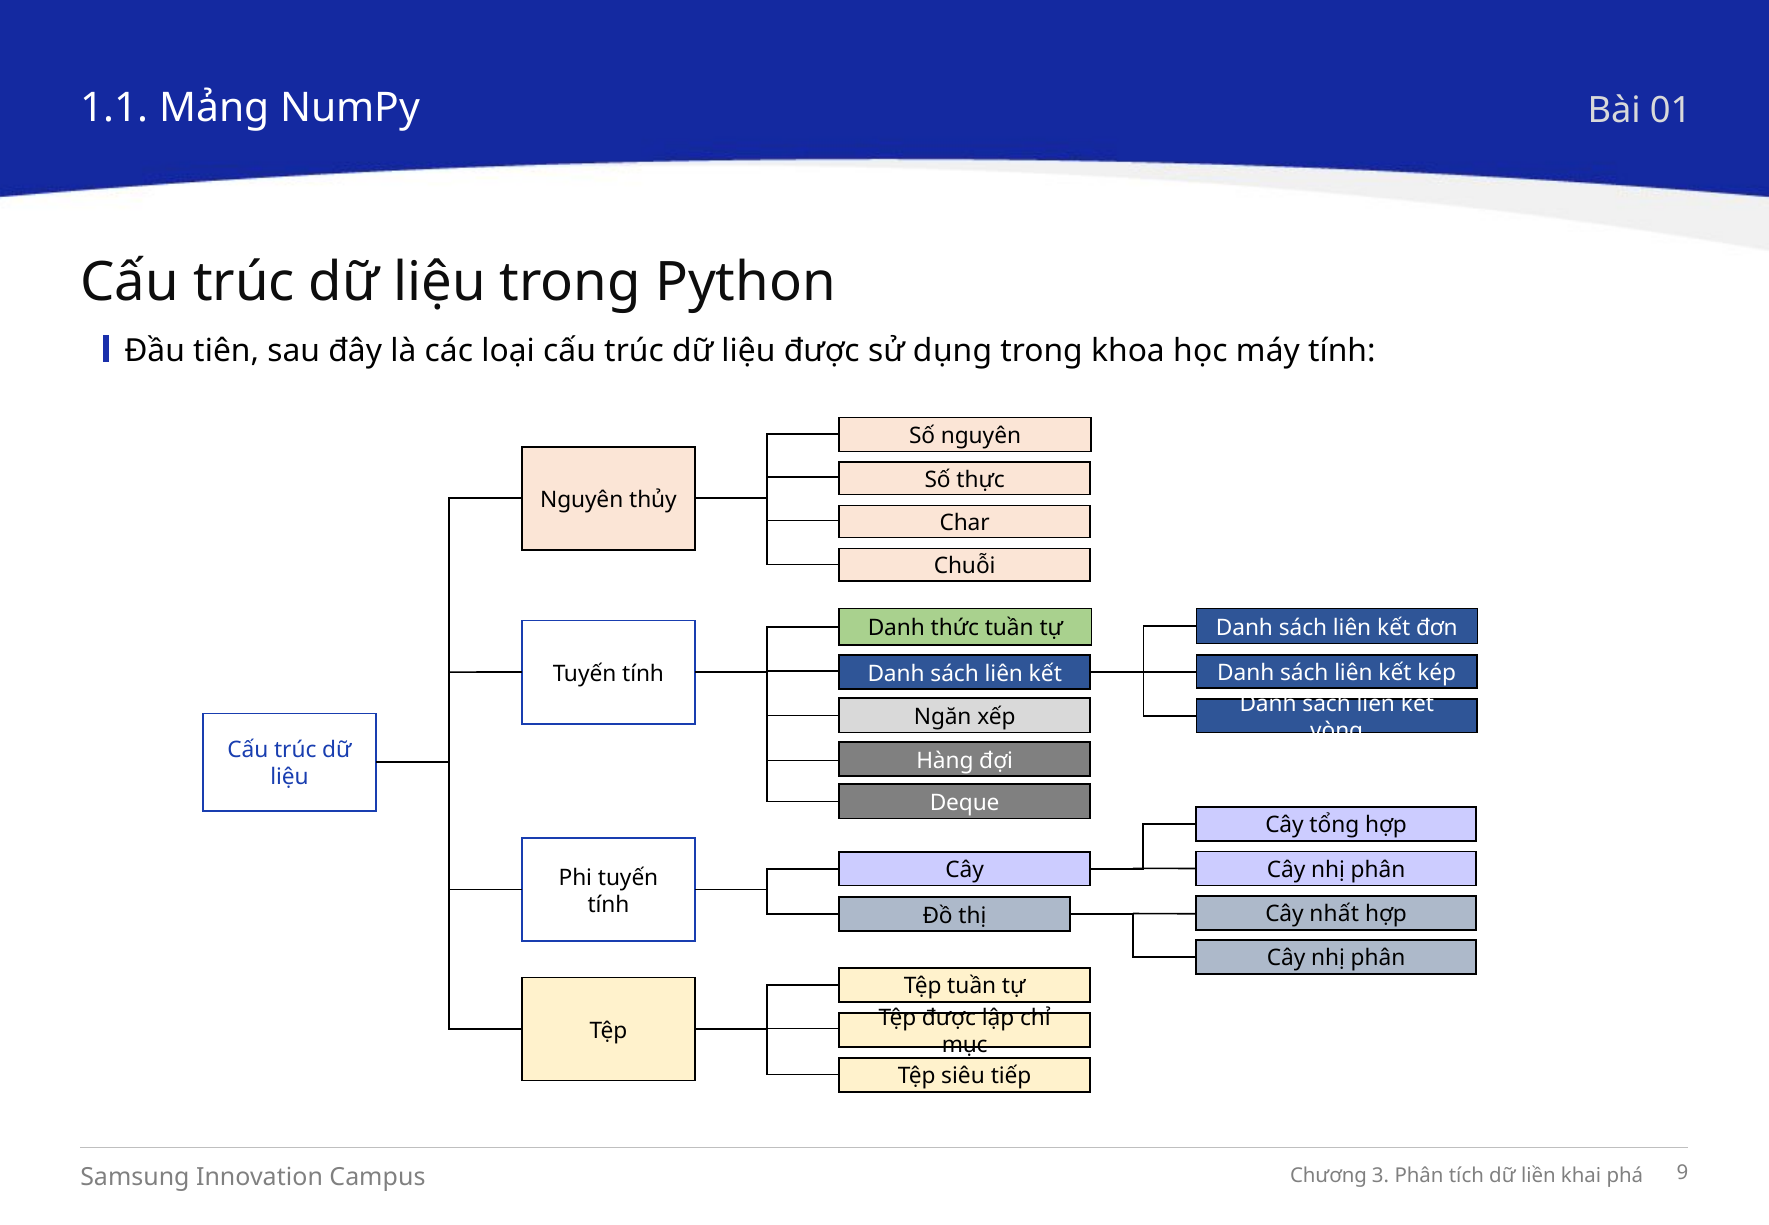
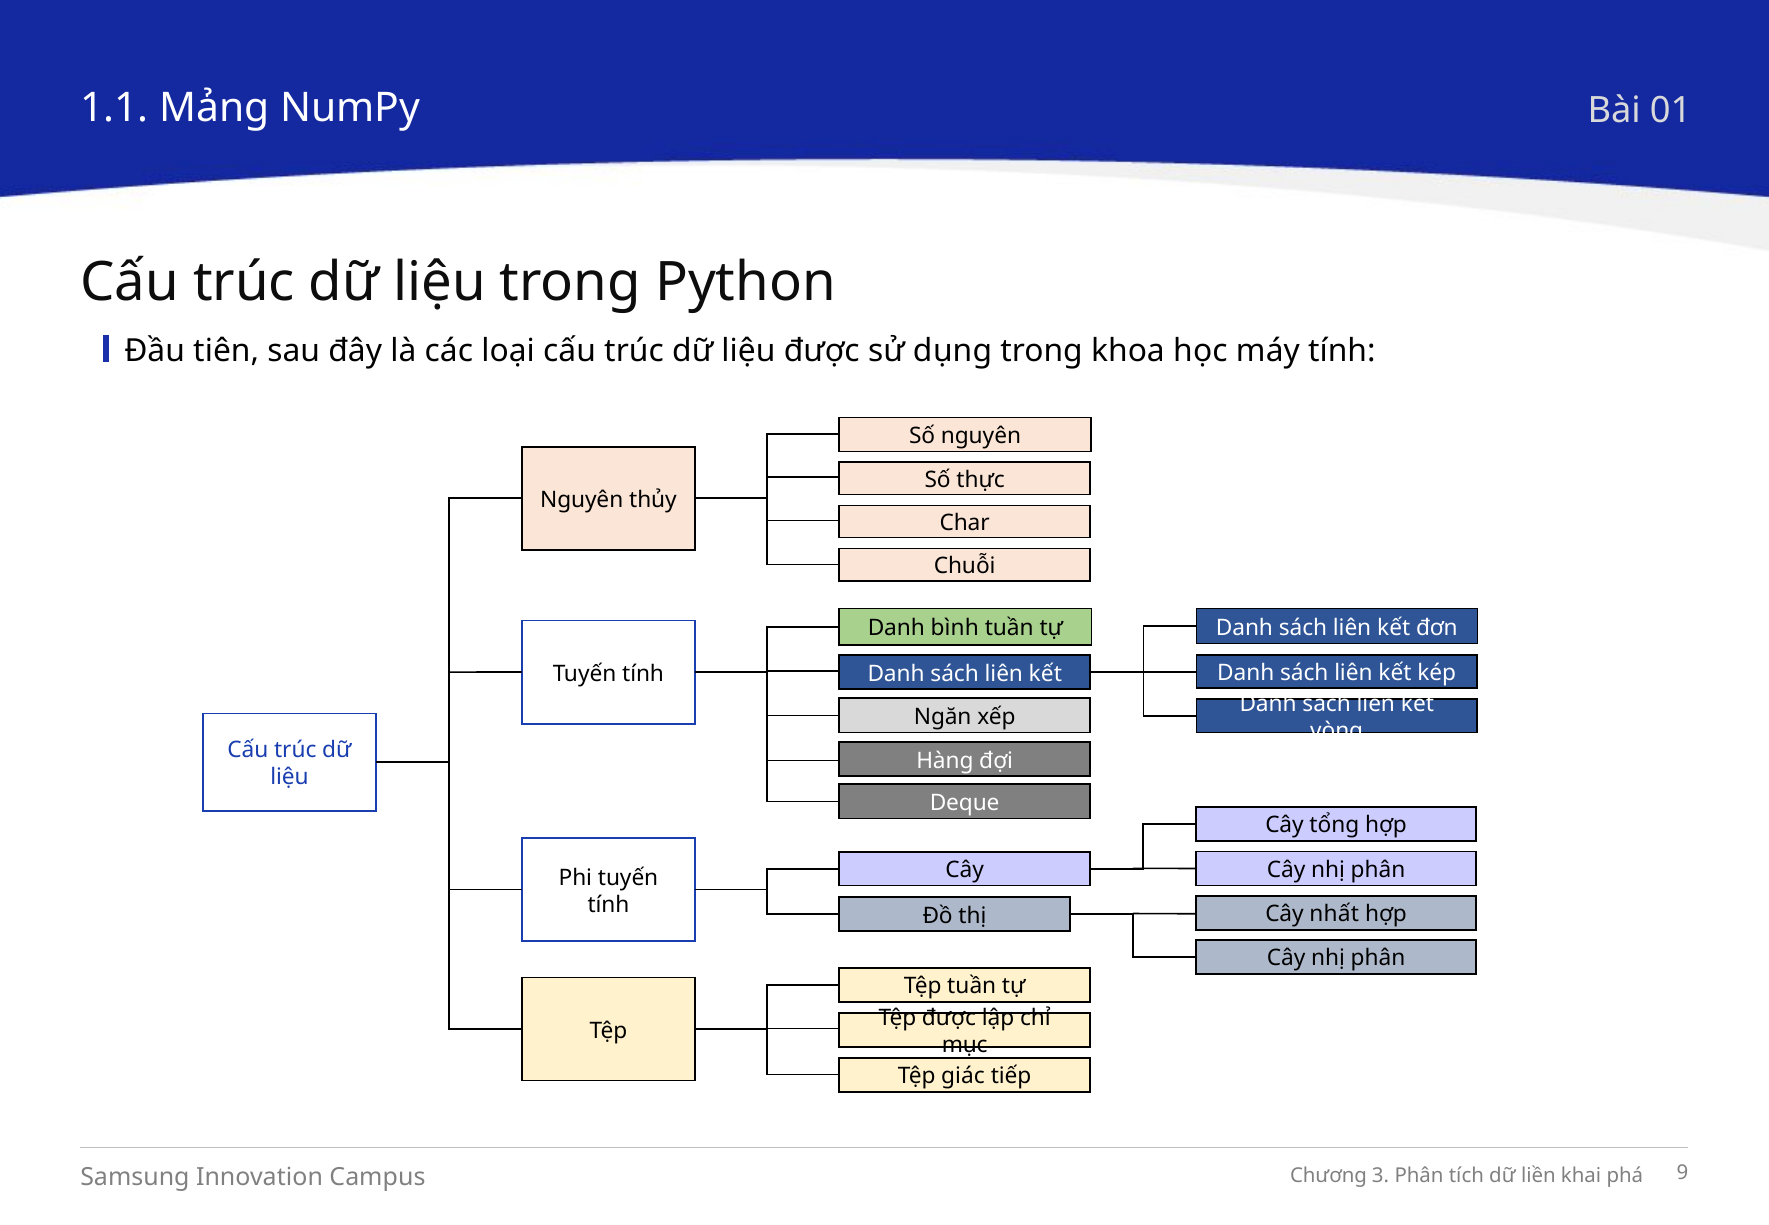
thức: thức -> bình
siêu: siêu -> giác
